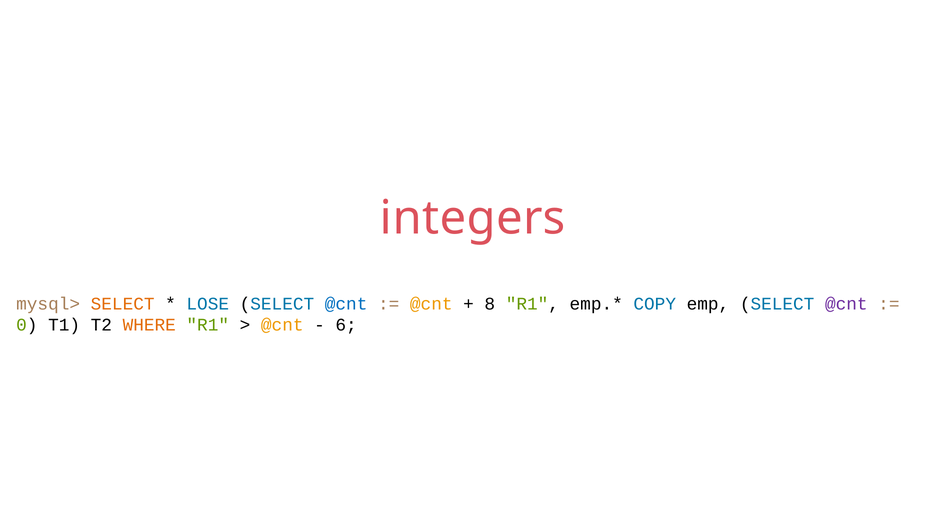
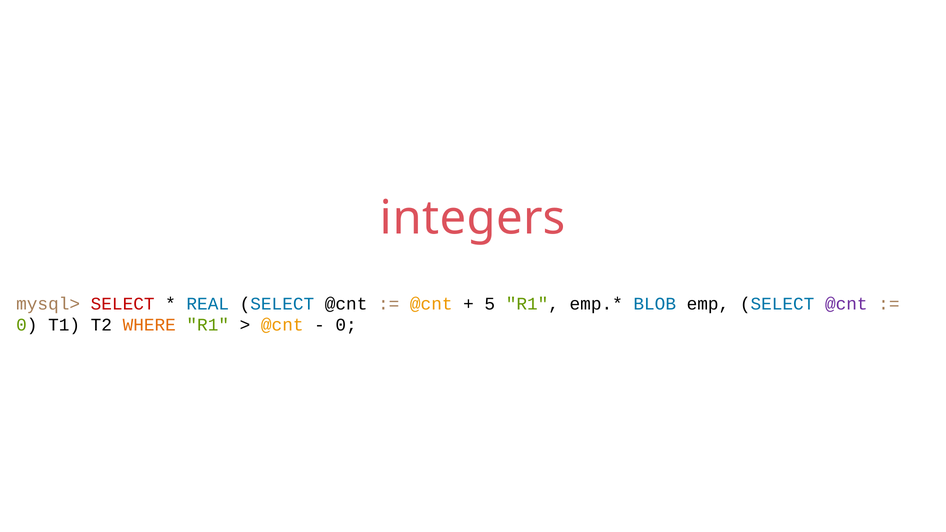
SELECT at (123, 304) colour: orange -> red
LOSE: LOSE -> REAL
@cnt at (346, 304) colour: blue -> black
8: 8 -> 5
COPY: COPY -> BLOB
6 at (346, 325): 6 -> 0
